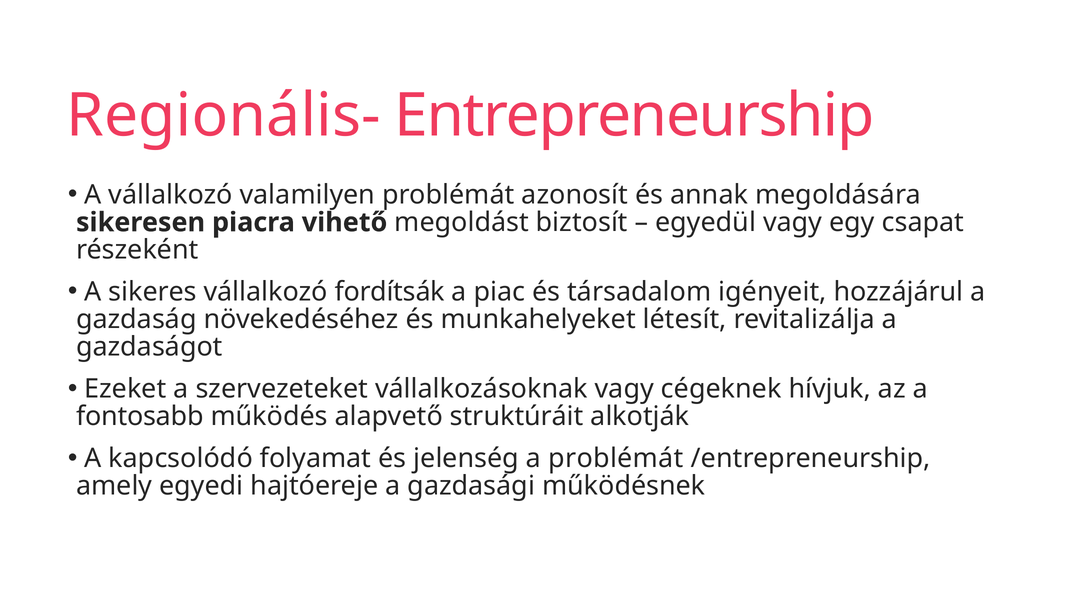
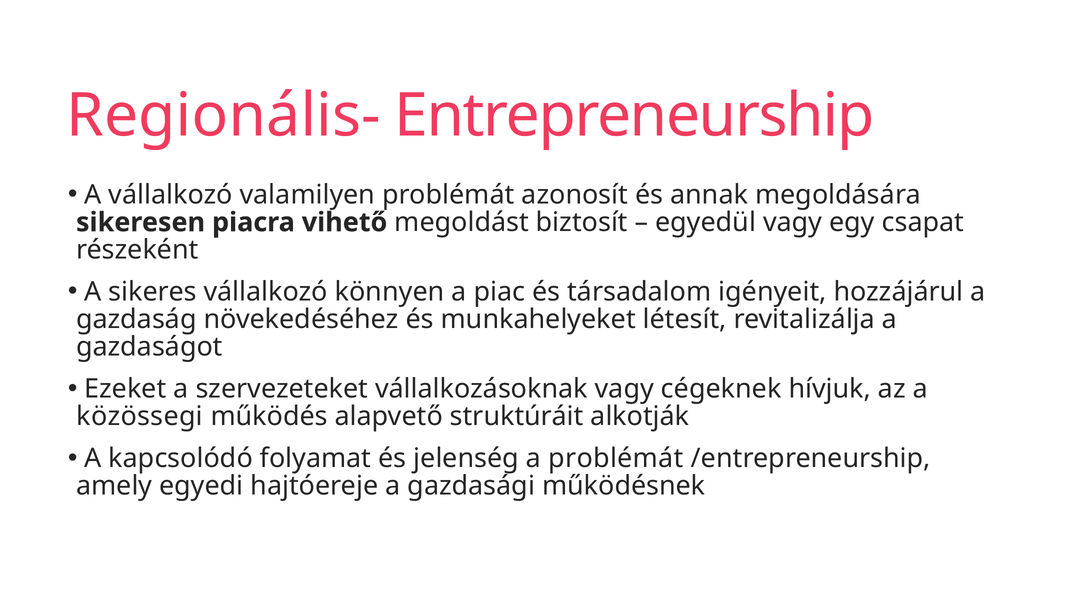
fordítsák: fordítsák -> könnyen
fontosabb: fontosabb -> közössegi
